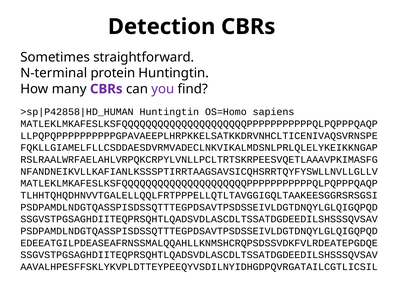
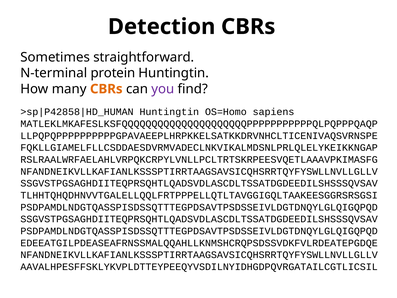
CBRs at (106, 89) colour: purple -> orange
MATLEKLMKAFESLKSFQQQQQQQQQQQQQQQQQQQQQPPPPPPPPPPPQLPQPPPQAQP at (199, 183): MATLEKLMKAFESLKSFQQQQQQQQQQQQQQQQQQQQQPPPPPPPPPPPQLPQPPPQAQP -> SSGVSTPGSAGHDIITEQPRSQHTLQADSVDLASCDLTSSATDGDEEDILSHSSSQVSAV
SSGVSTPGSAGHDIITEQPRSQHTLQADSVDLASCDLTSSATDGDEEDILSHSSSQVSAV at (199, 255): SSGVSTPGSAGHDIITEQPRSQHTLQADSVDLASCDLTSSATDGDEEDILSHSSSQVSAV -> NFANDNEIKVLLKAFIANLKSSSPTIRRTAAGSAVSICQHSRRTQYFYSWLLNVLLGLLV
